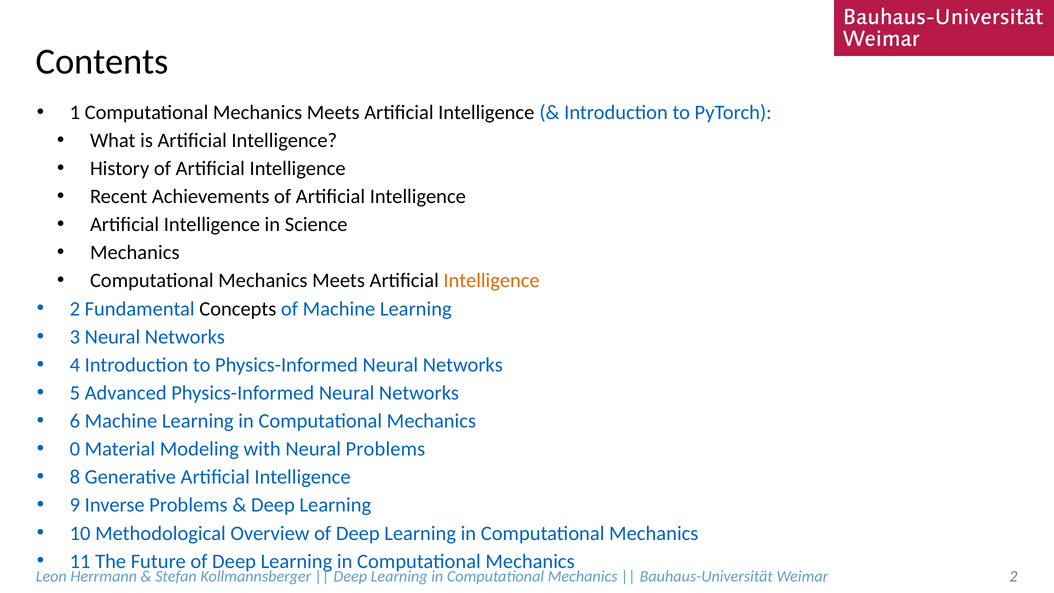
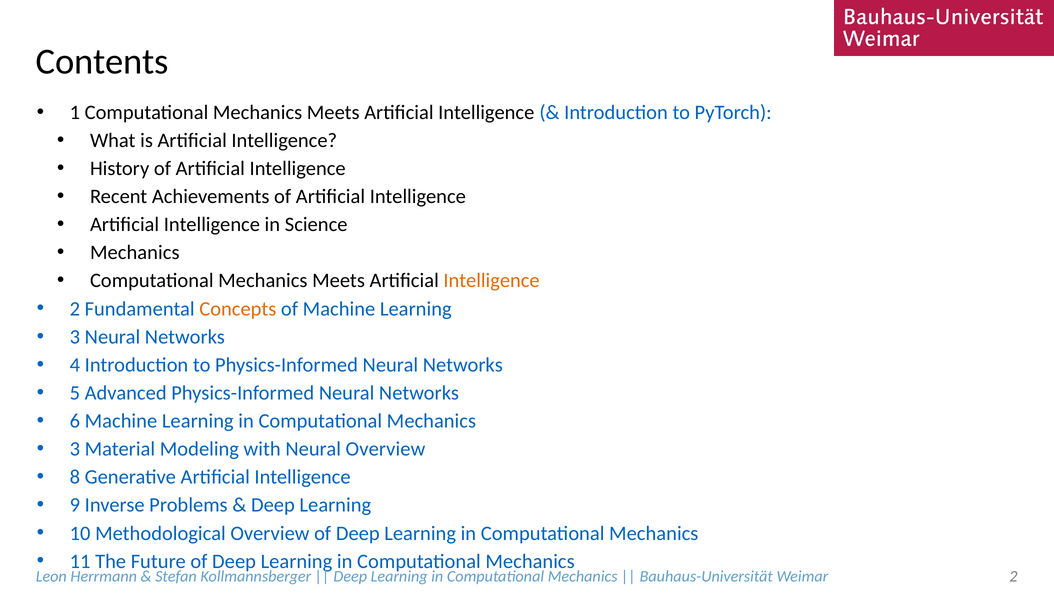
Concepts colour: black -> orange
0 at (75, 449): 0 -> 3
Neural Problems: Problems -> Overview
